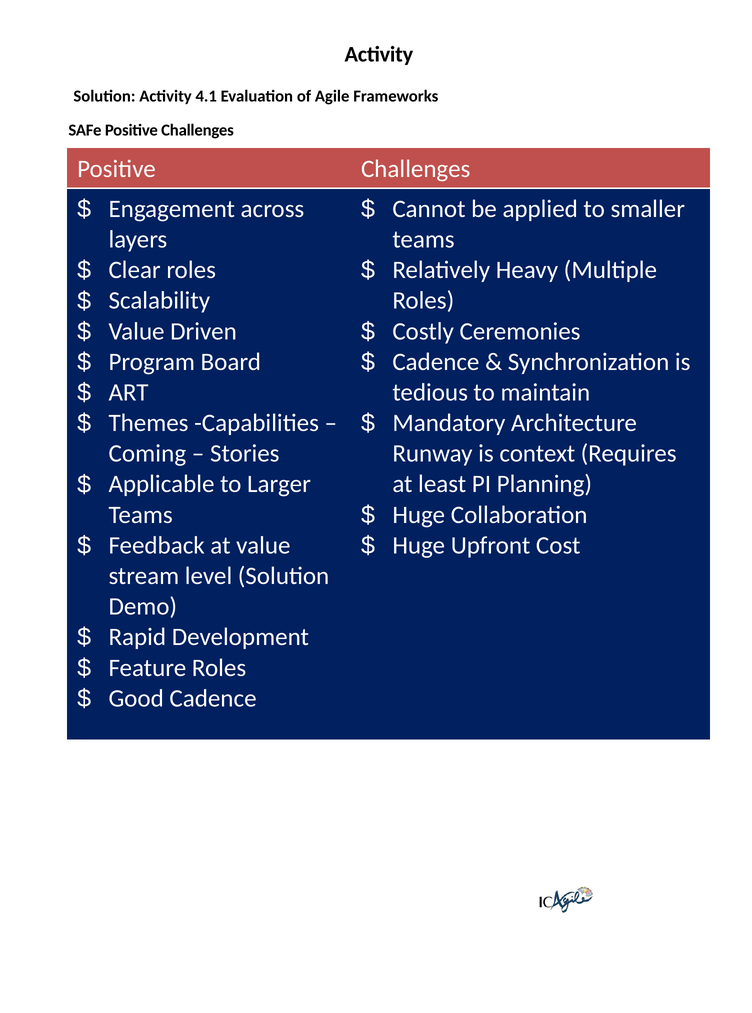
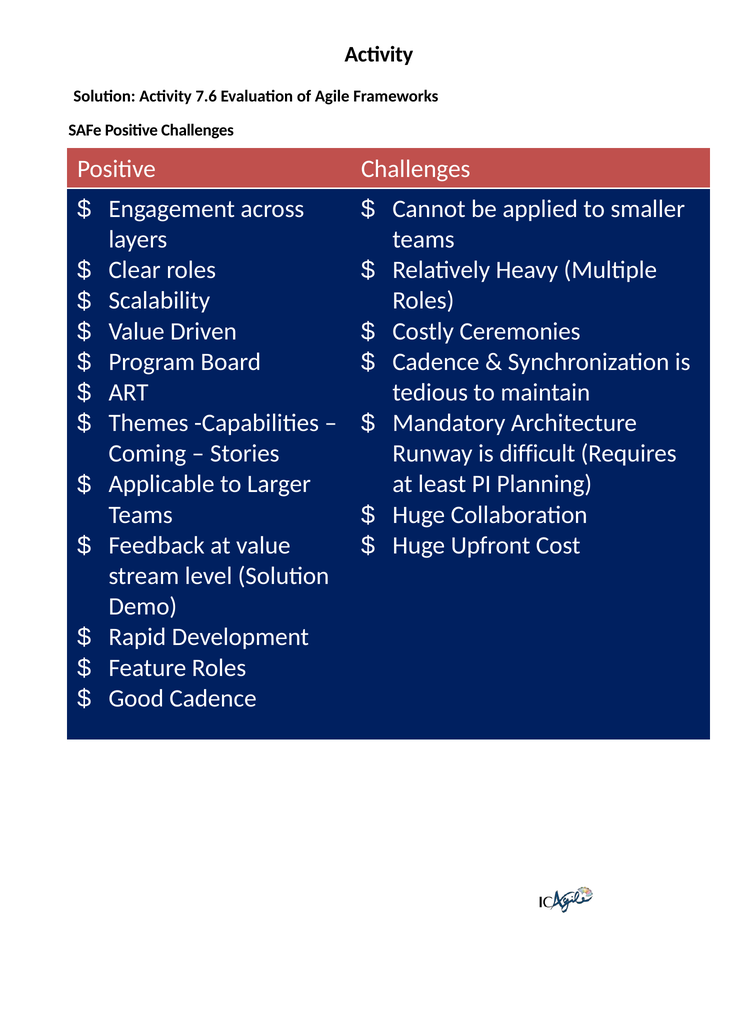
4.1: 4.1 -> 7.6
context: context -> difficult
